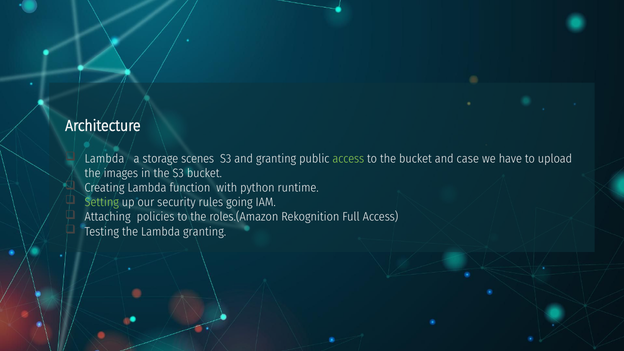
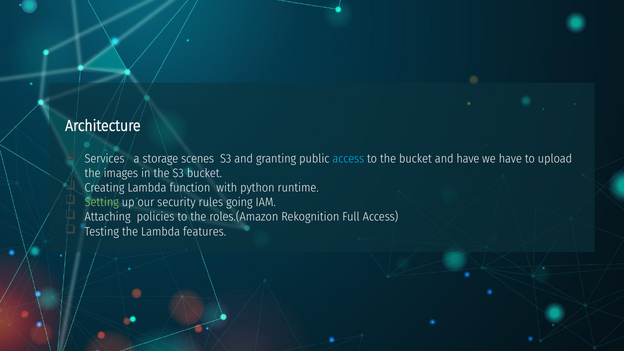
Lambda at (104, 159): Lambda -> Services
access at (348, 159) colour: light green -> light blue
and case: case -> have
Lambda granting: granting -> features
